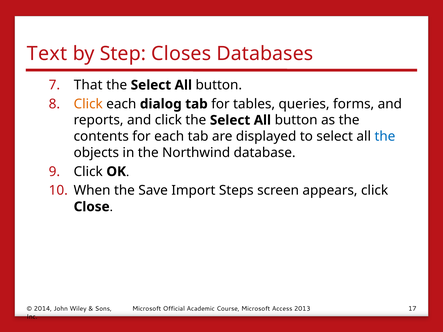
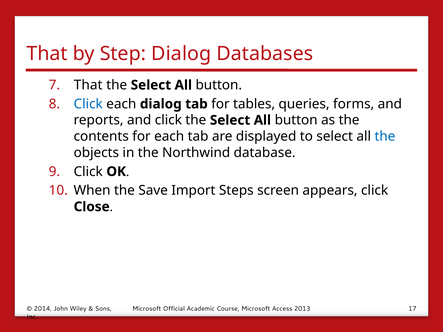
Text at (47, 54): Text -> That
Step Closes: Closes -> Dialog
Click at (88, 104) colour: orange -> blue
